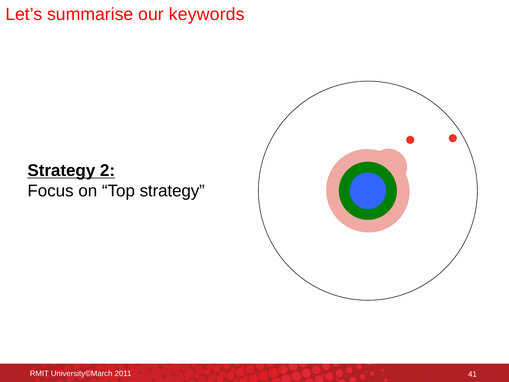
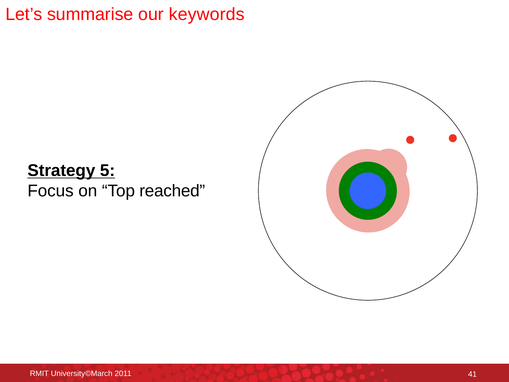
2: 2 -> 5
Top strategy: strategy -> reached
